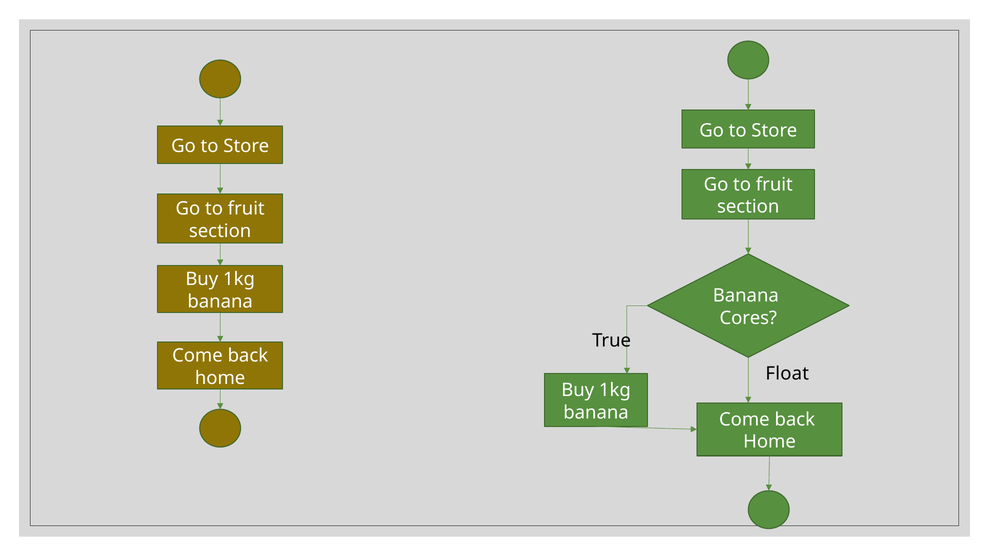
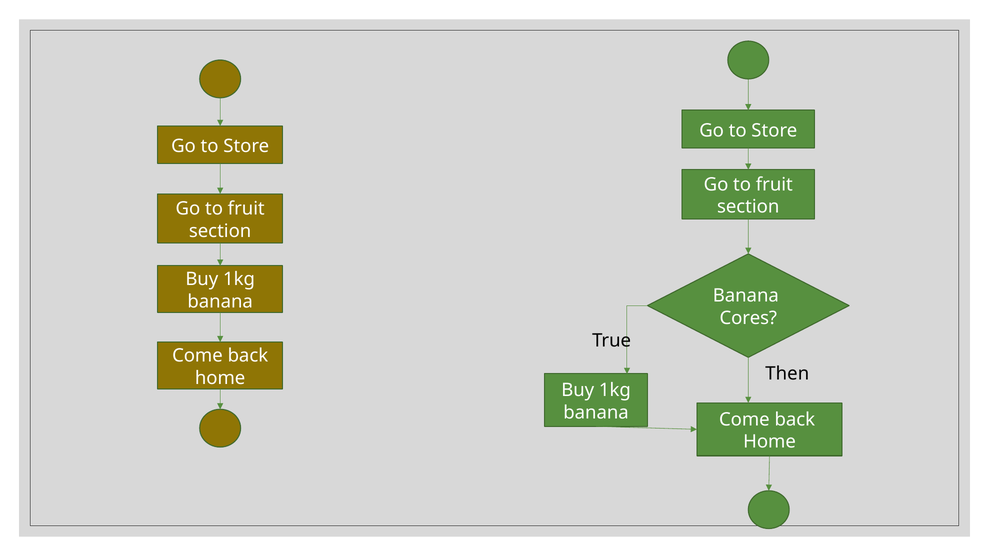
Float: Float -> Then
